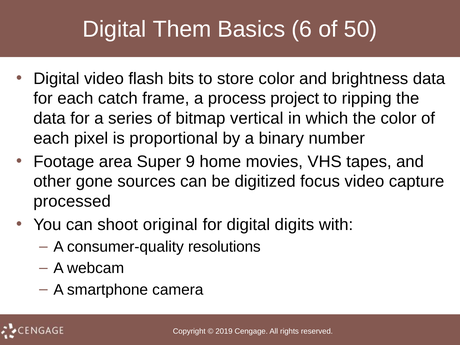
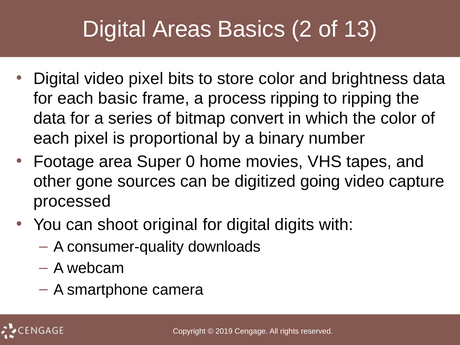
Them: Them -> Areas
6: 6 -> 2
50: 50 -> 13
video flash: flash -> pixel
catch: catch -> basic
process project: project -> ripping
vertical: vertical -> convert
9: 9 -> 0
focus: focus -> going
resolutions: resolutions -> downloads
